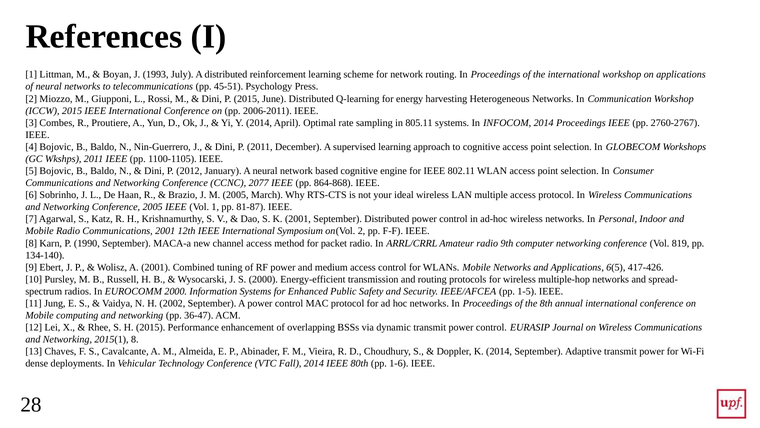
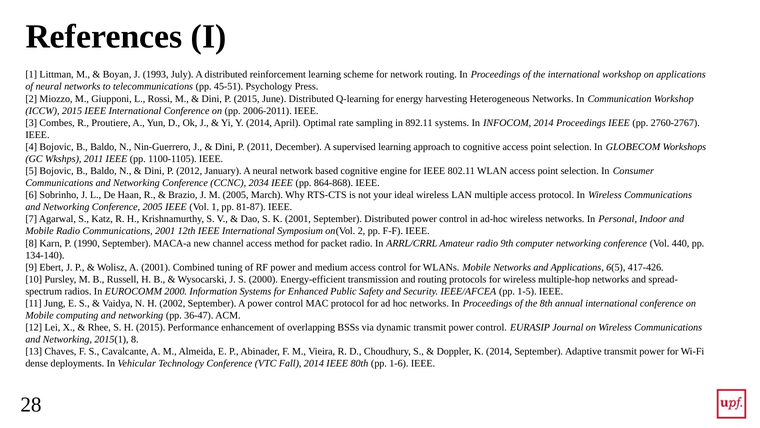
805.11: 805.11 -> 892.11
2077: 2077 -> 2034
819: 819 -> 440
